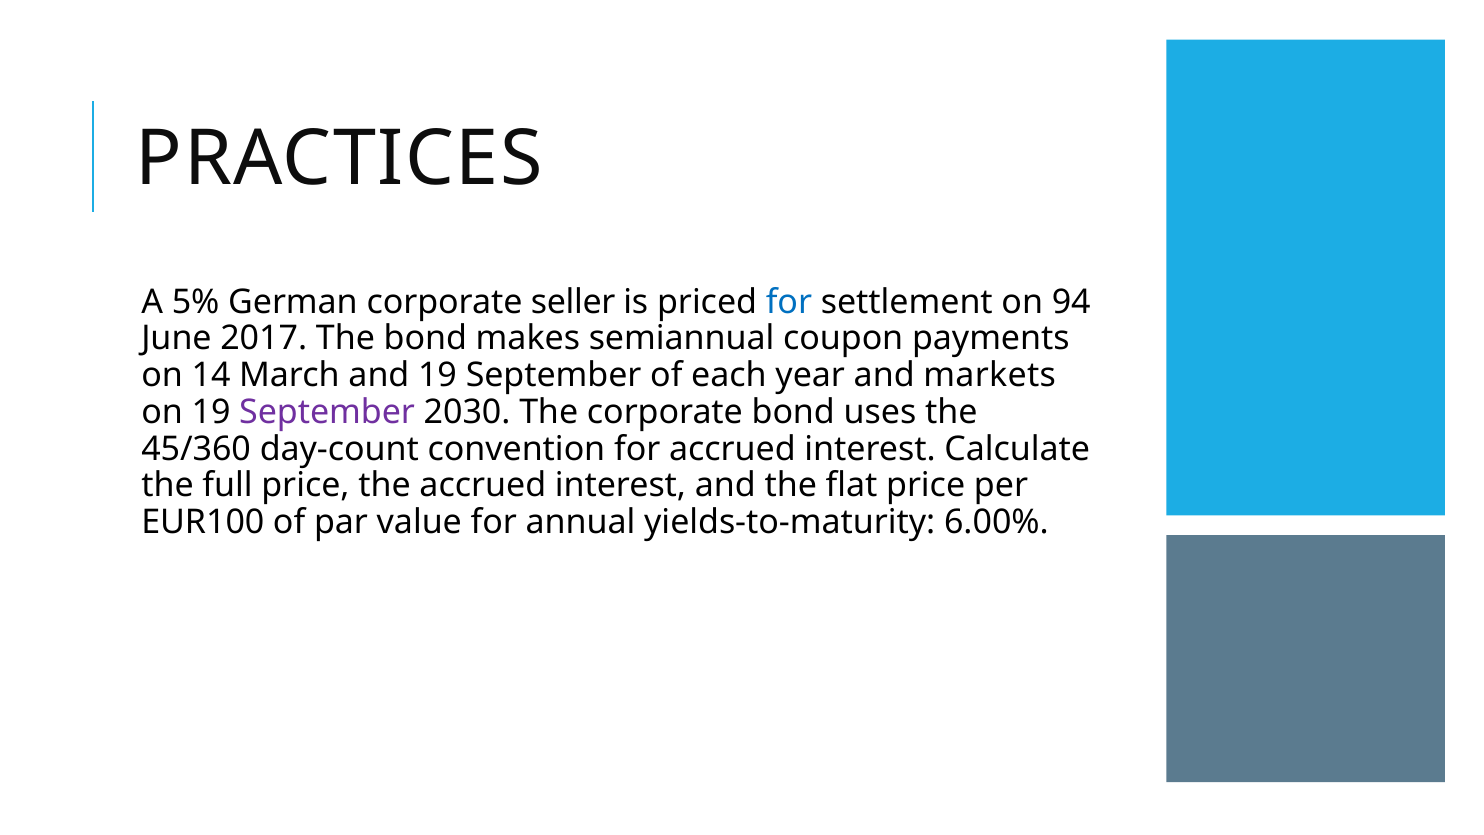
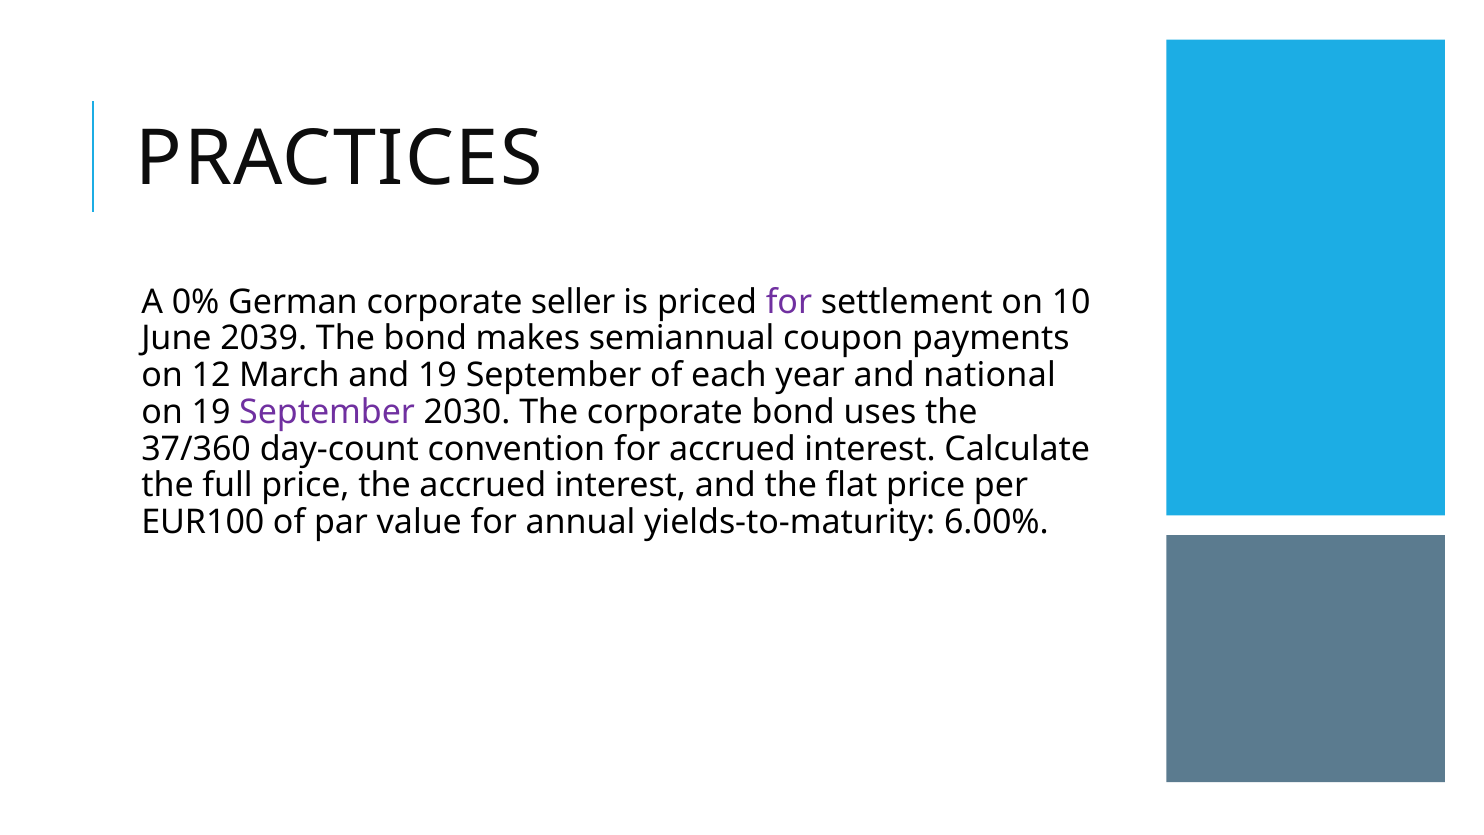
5%: 5% -> 0%
for at (789, 302) colour: blue -> purple
94: 94 -> 10
2017: 2017 -> 2039
14: 14 -> 12
markets: markets -> national
45/360: 45/360 -> 37/360
